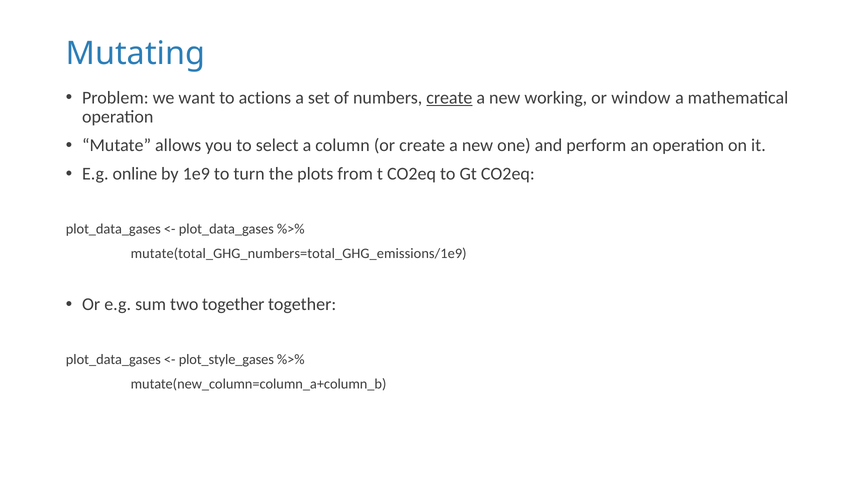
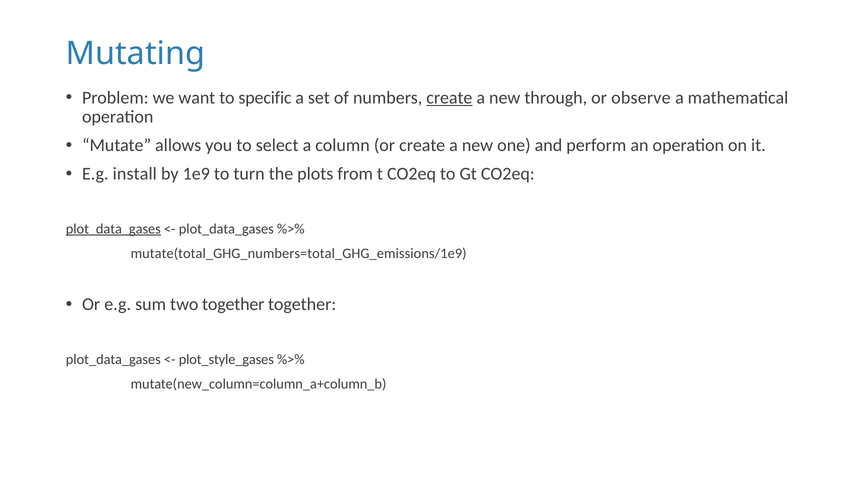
actions: actions -> specific
working: working -> through
window: window -> observe
online: online -> install
plot_data_gases at (113, 229) underline: none -> present
